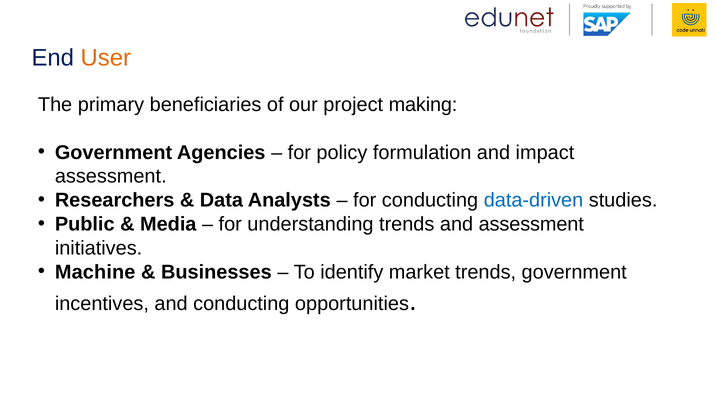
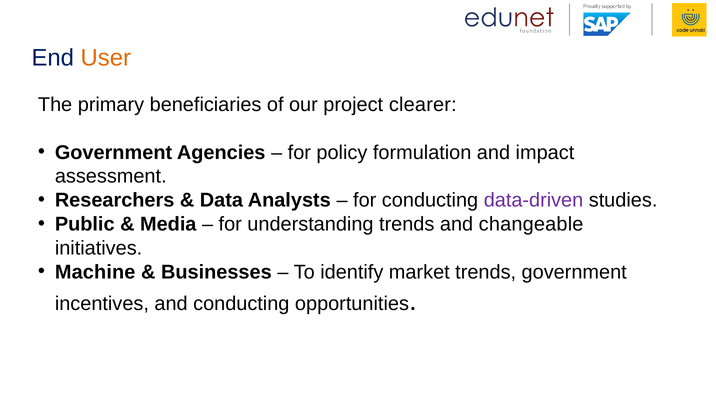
making: making -> clearer
data-driven colour: blue -> purple
and assessment: assessment -> changeable
